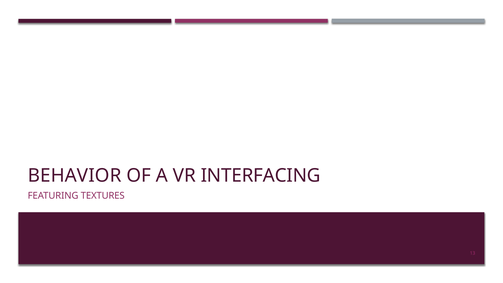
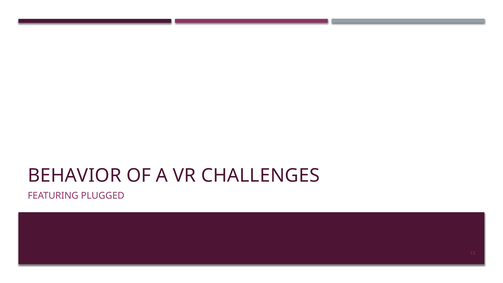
INTERFACING: INTERFACING -> CHALLENGES
TEXTURES: TEXTURES -> PLUGGED
